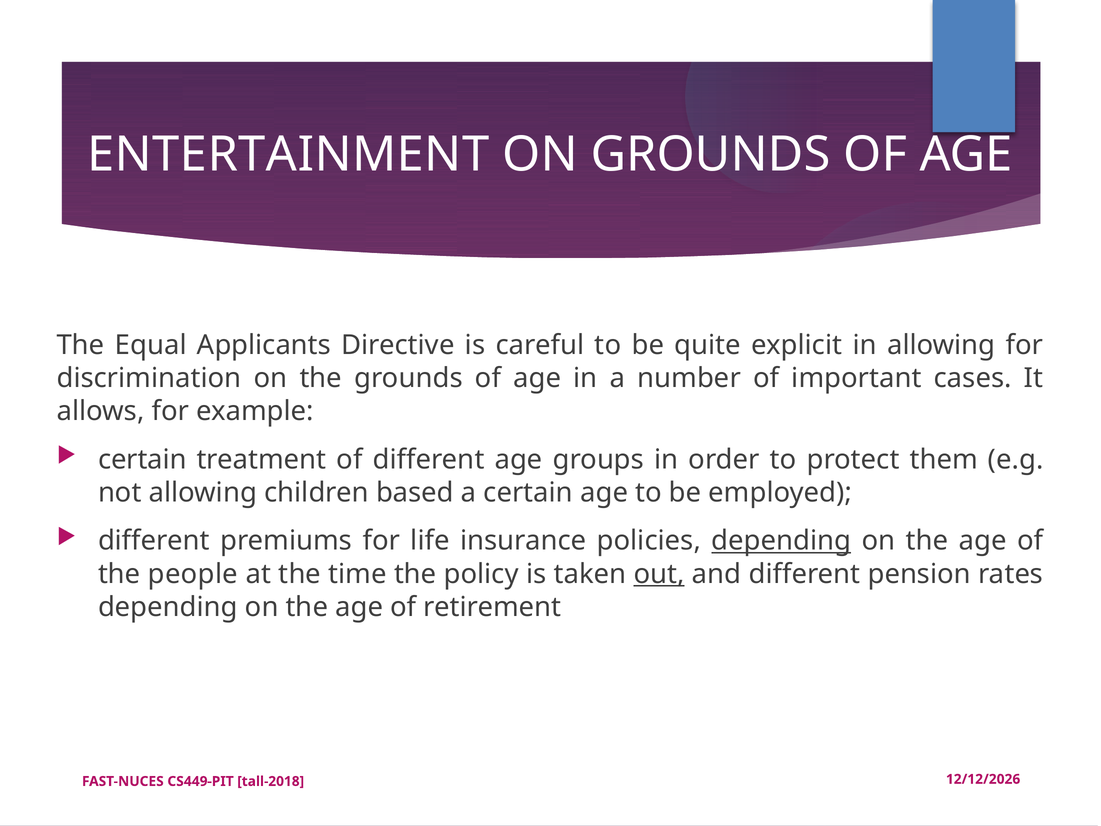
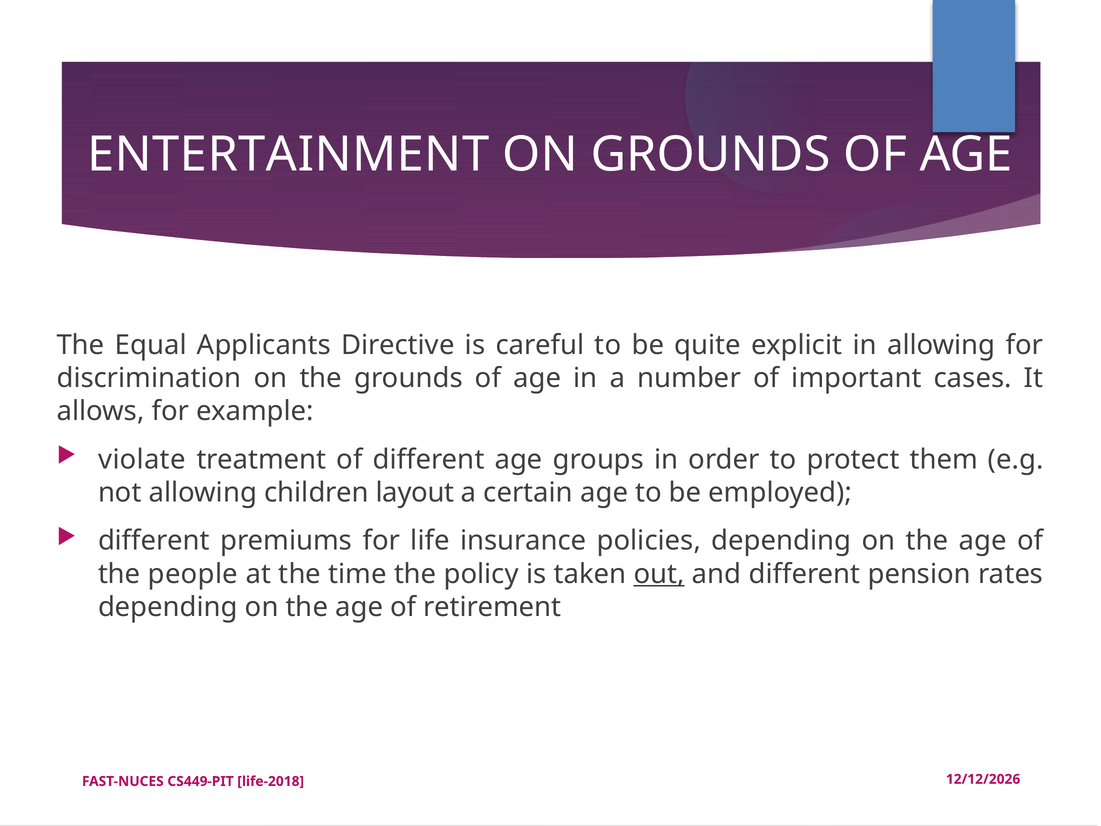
certain at (142, 459): certain -> violate
based: based -> layout
depending at (781, 541) underline: present -> none
tall-2018: tall-2018 -> life-2018
